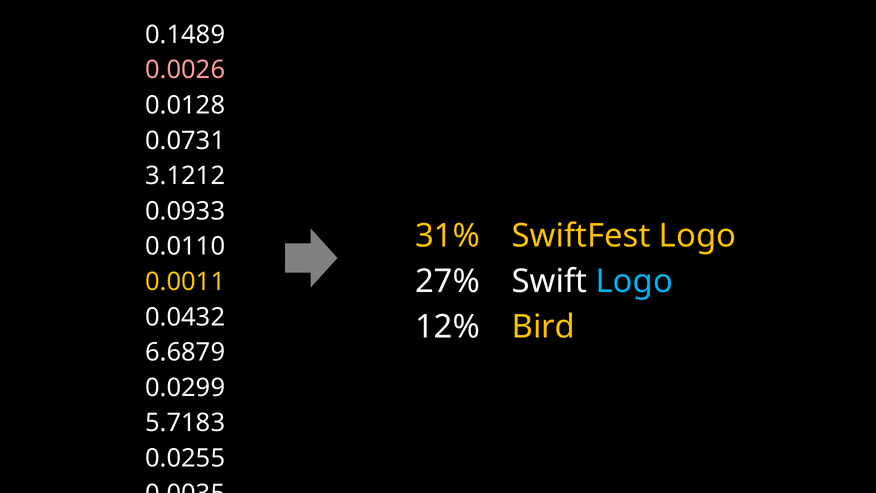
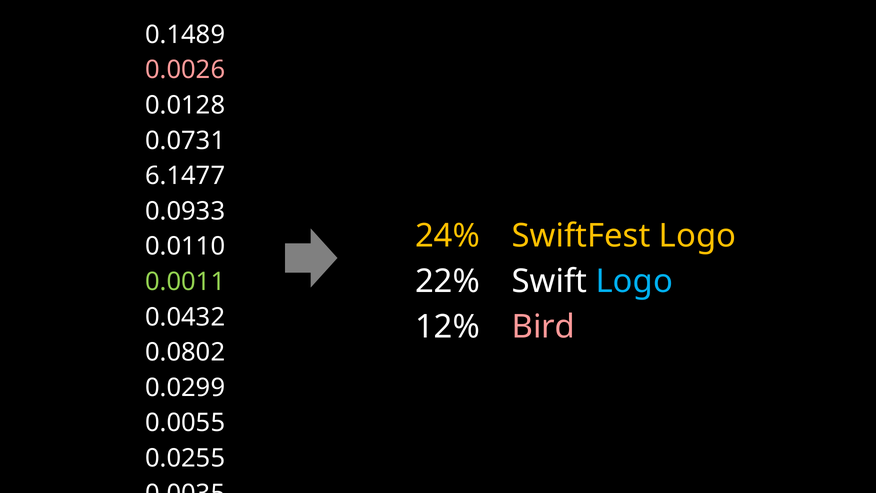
3.1212: 3.1212 -> 6.1477
31%: 31% -> 24%
27%: 27% -> 22%
0.0011 colour: yellow -> light green
Bird colour: yellow -> pink
6.6879: 6.6879 -> 0.0802
5.7183: 5.7183 -> 0.0055
